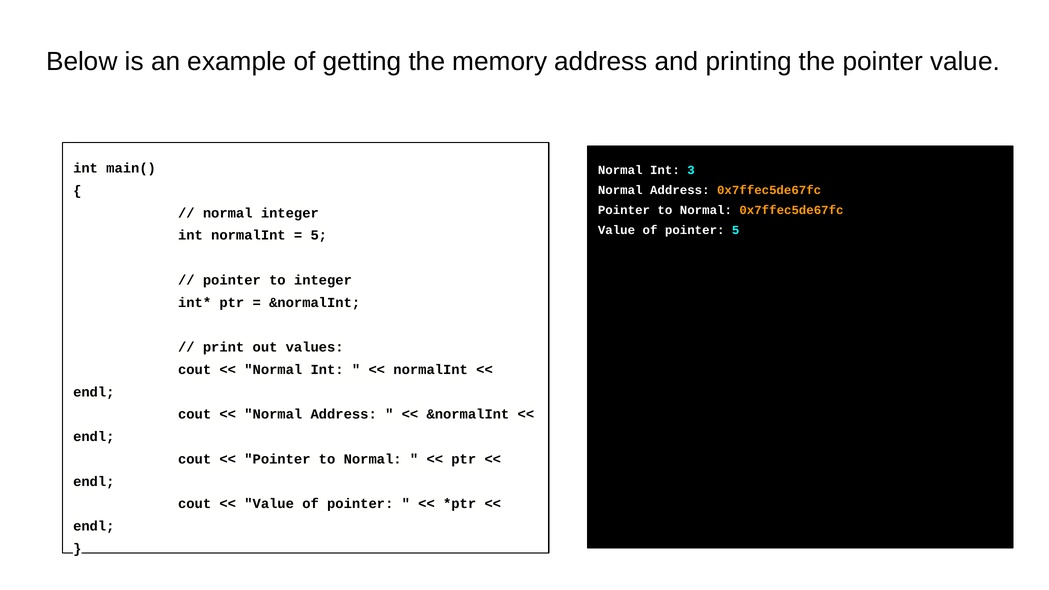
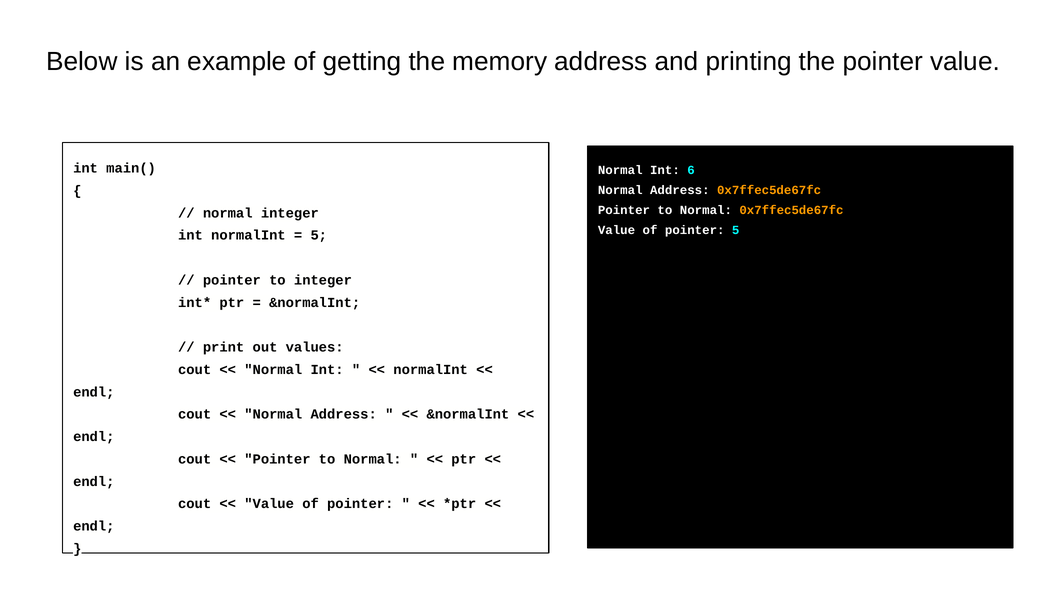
3: 3 -> 6
